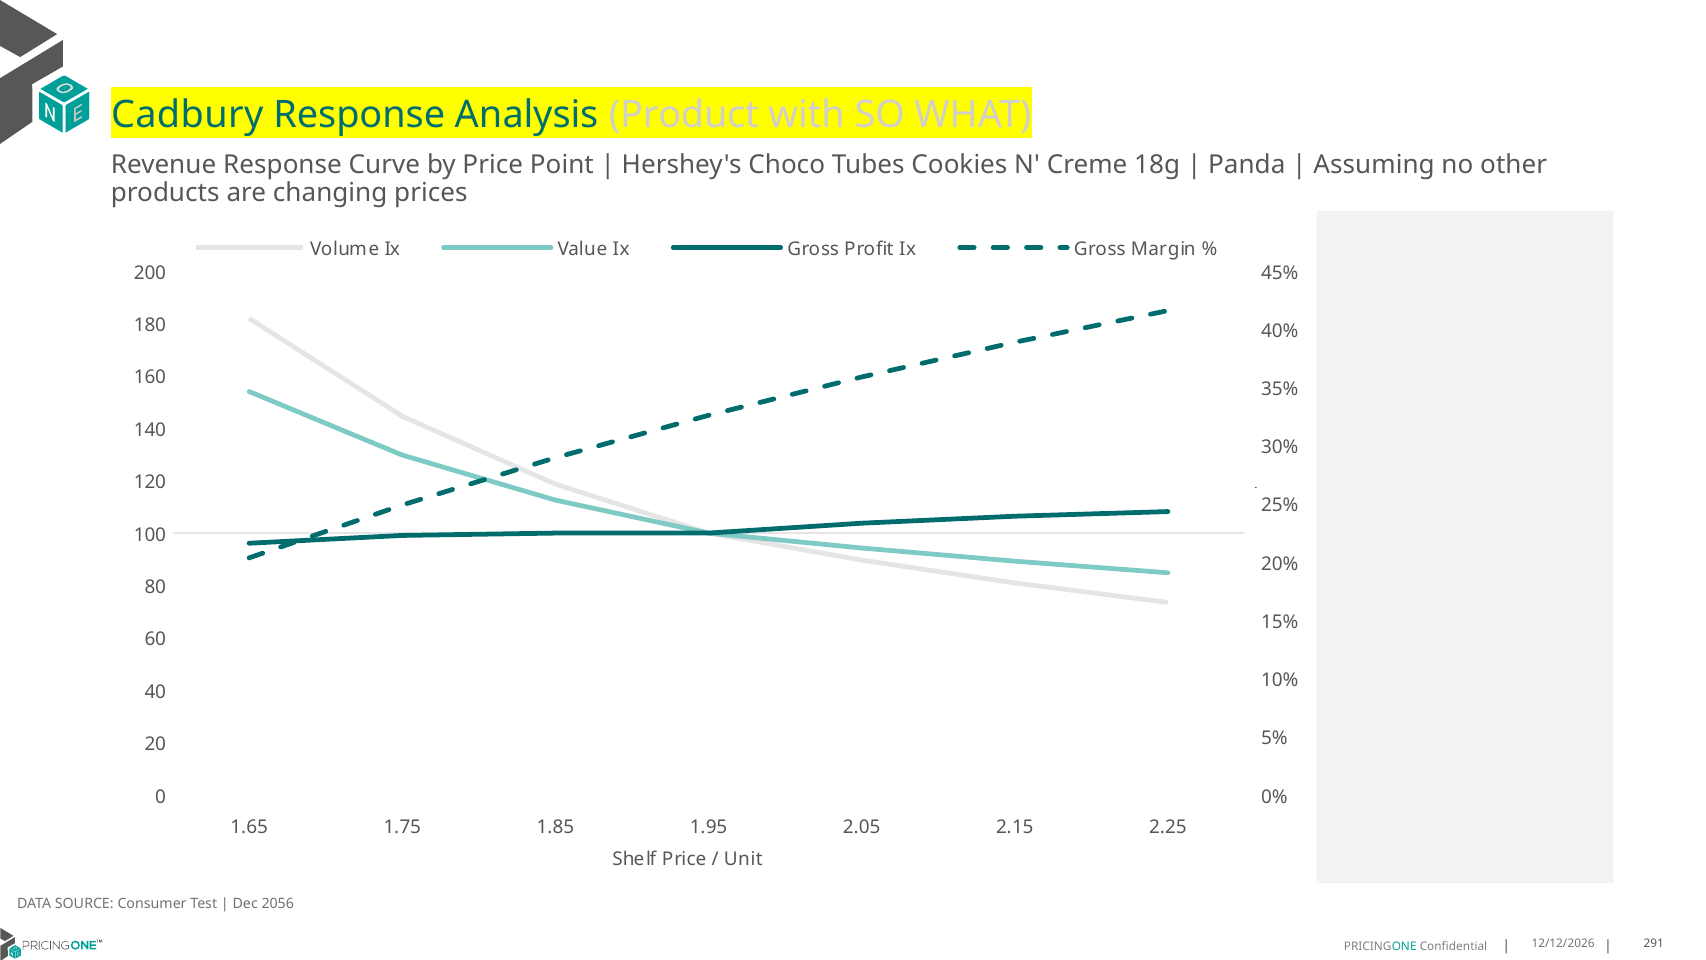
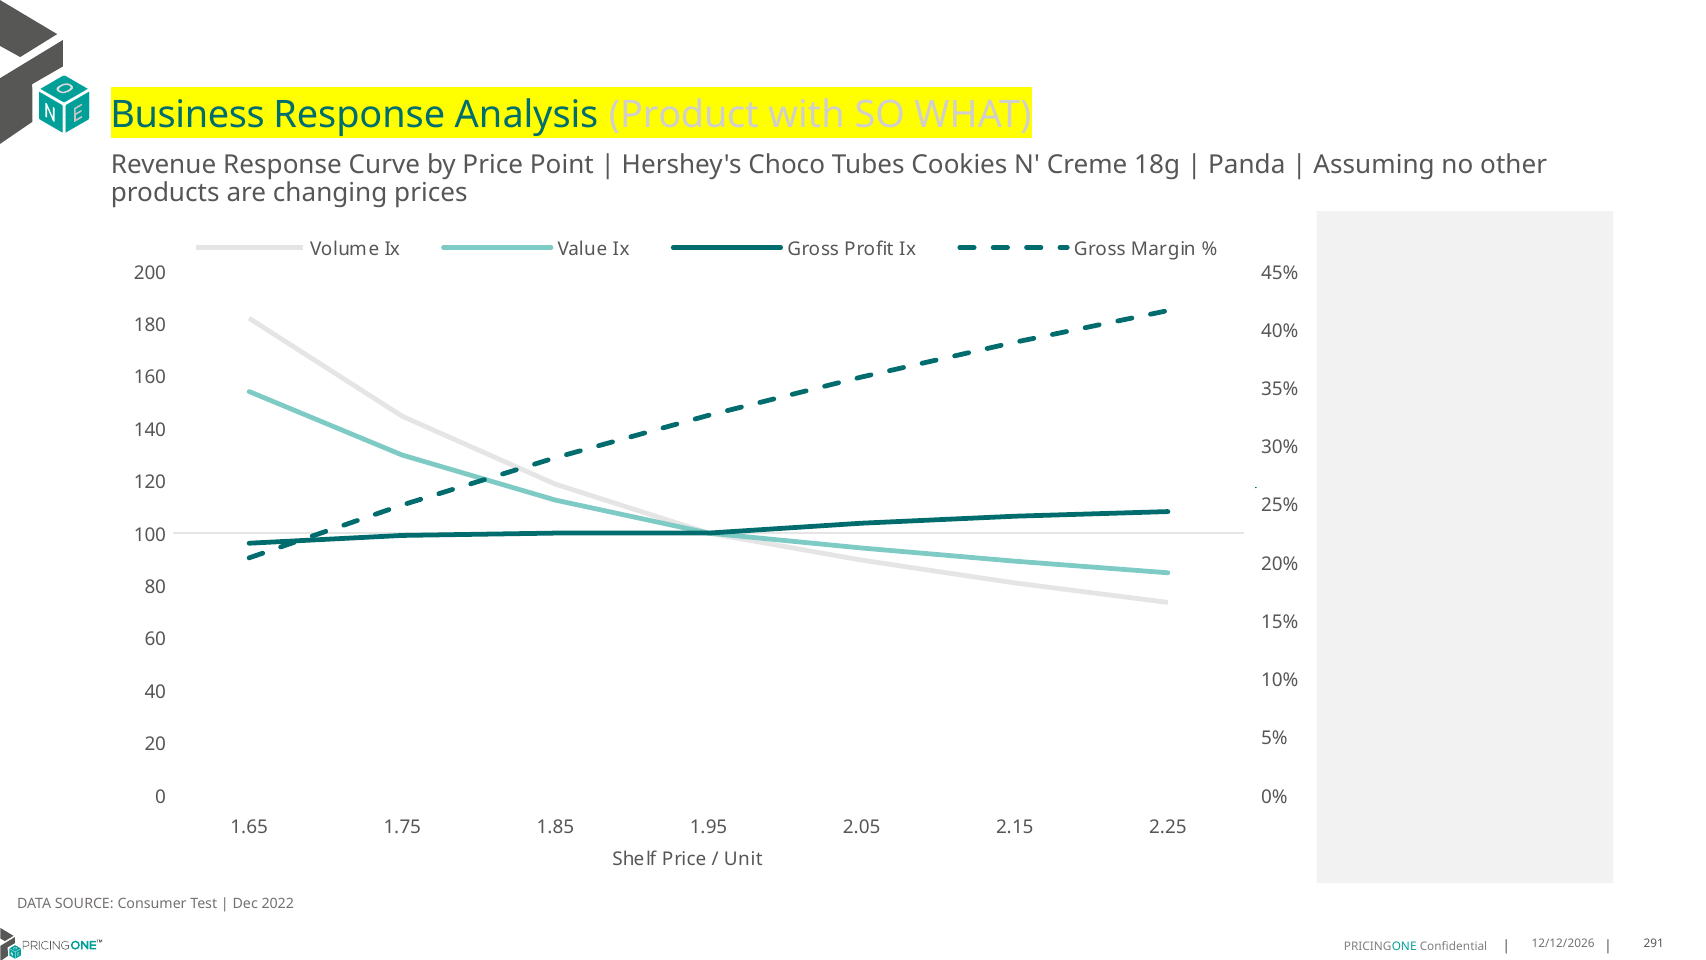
Cadbury: Cadbury -> Business
2056: 2056 -> 2022
